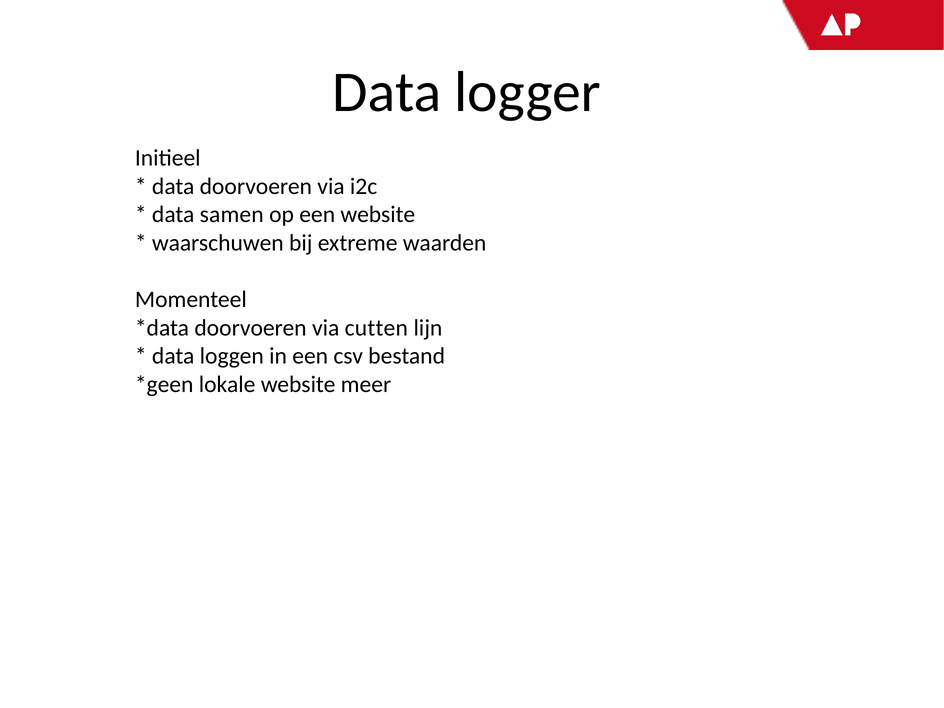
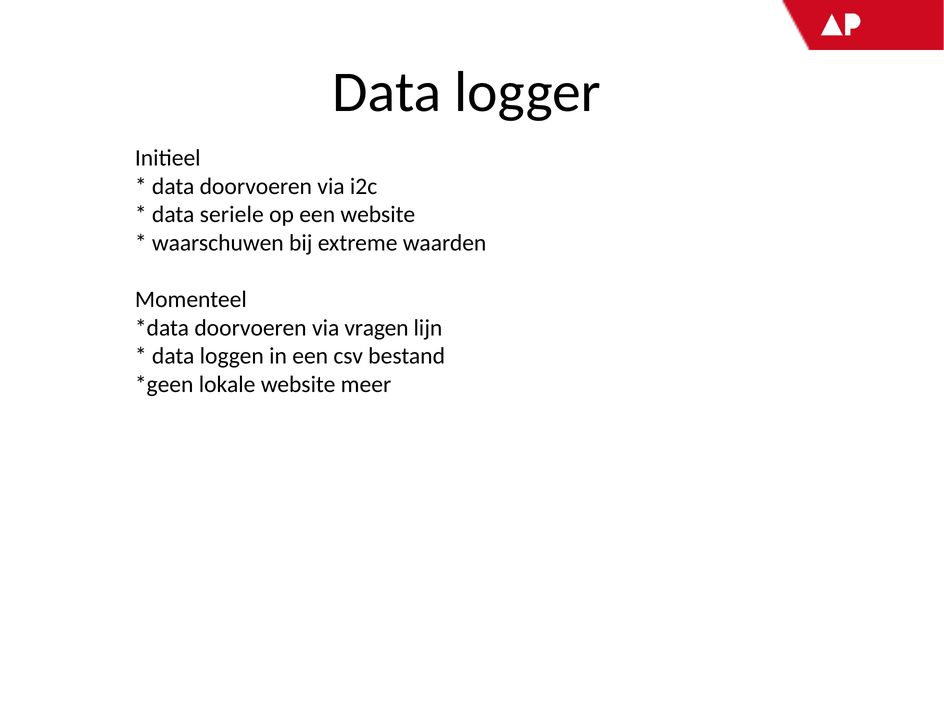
samen: samen -> seriele
cutten: cutten -> vragen
